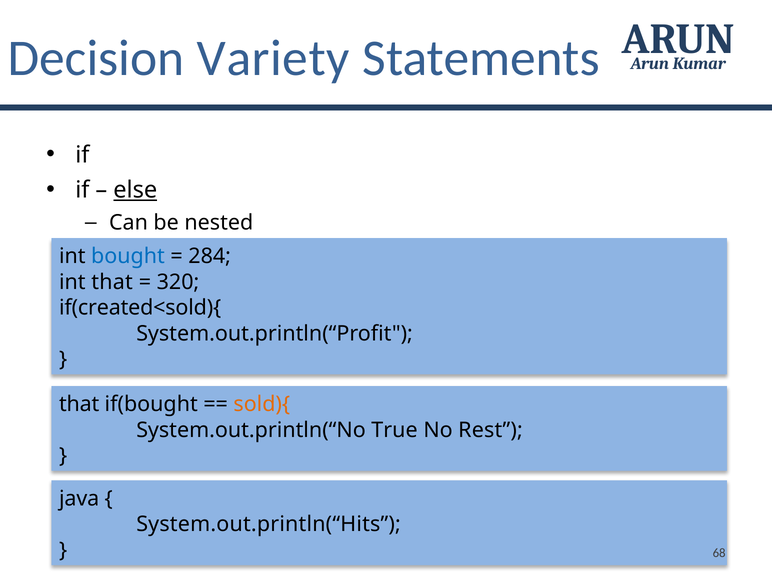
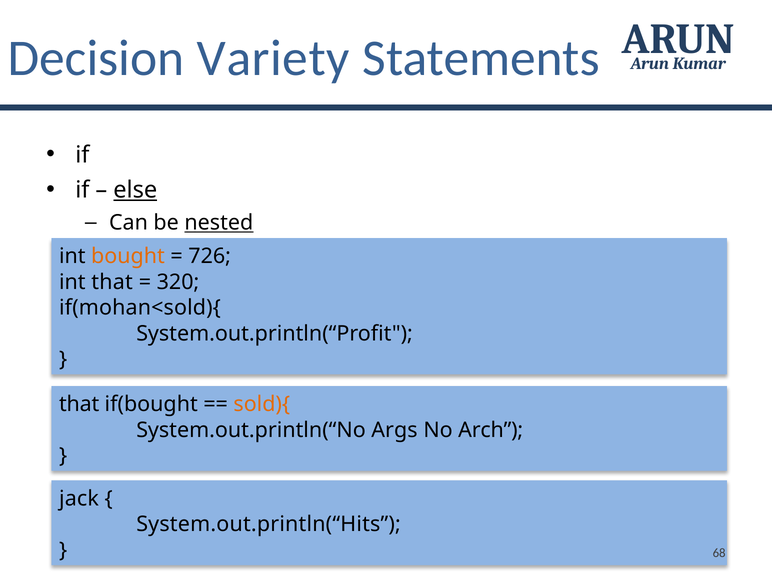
nested underline: none -> present
bought colour: blue -> orange
284: 284 -> 726
if(created<sold){: if(created<sold){ -> if(mohan<sold){
True: True -> Args
Rest: Rest -> Arch
java: java -> jack
